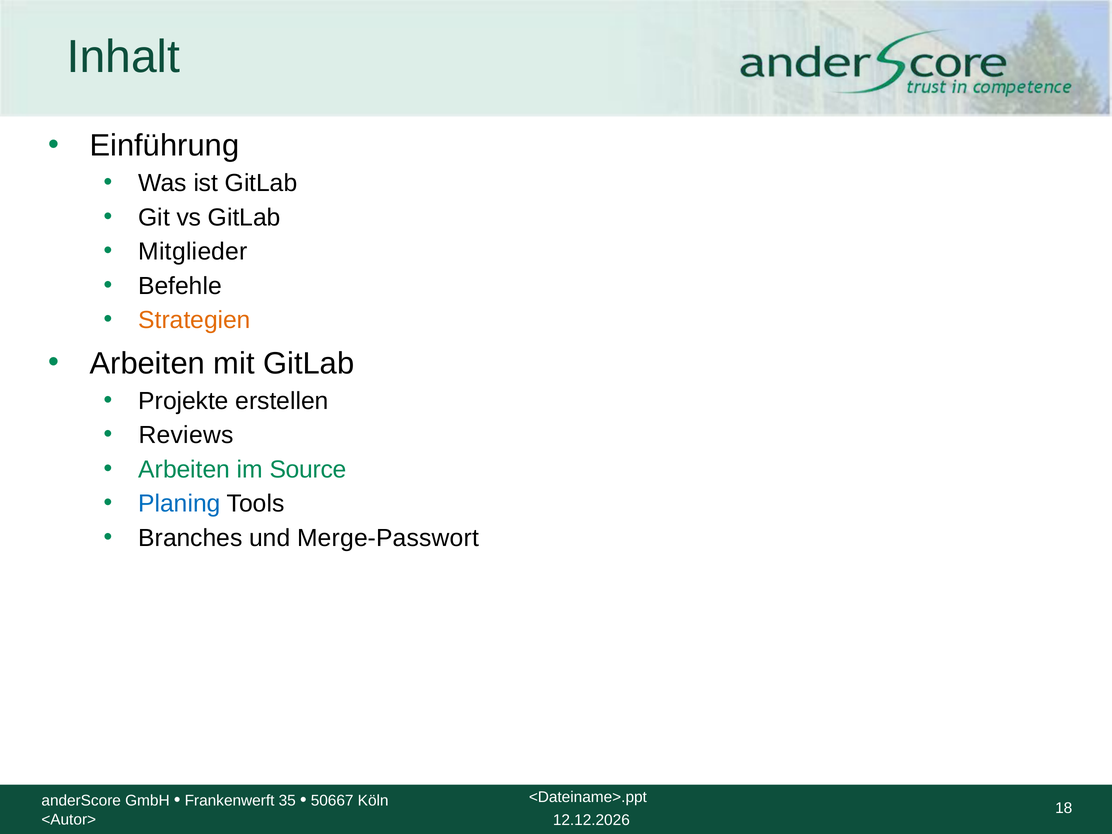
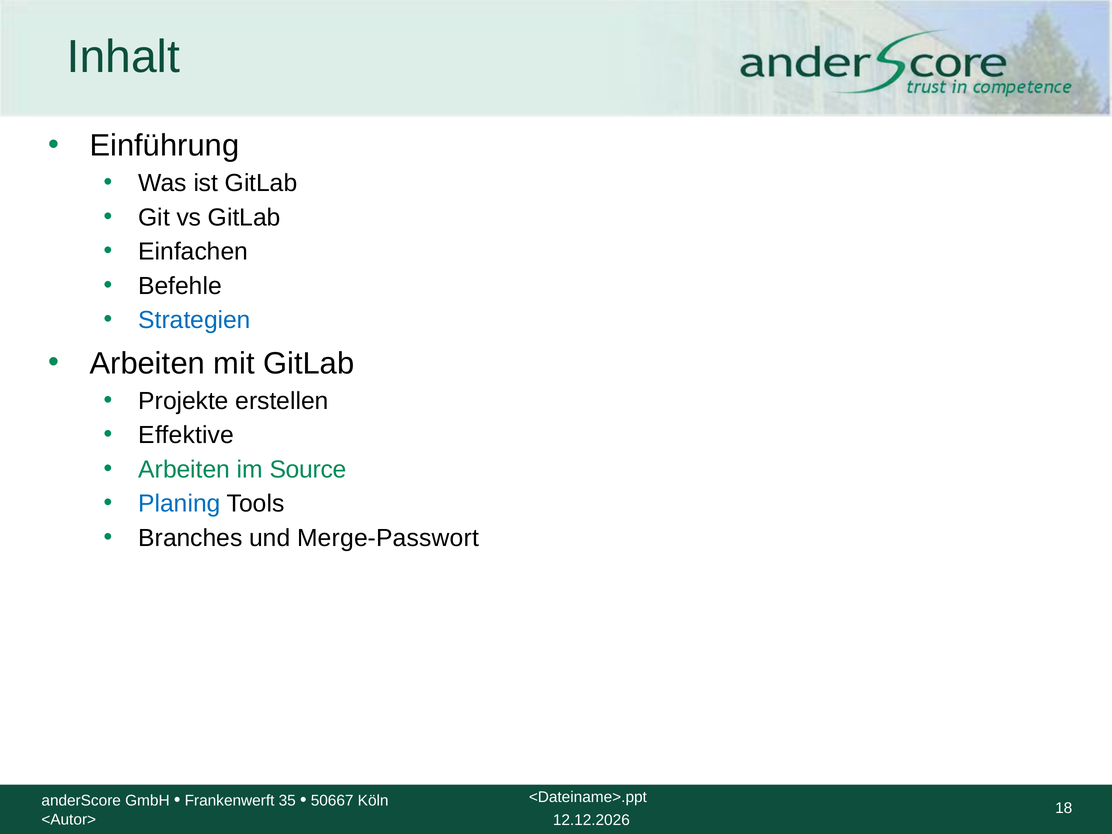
Mitglieder: Mitglieder -> Einfachen
Strategien colour: orange -> blue
Reviews: Reviews -> Effektive
